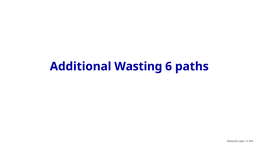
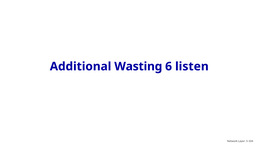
paths: paths -> listen
